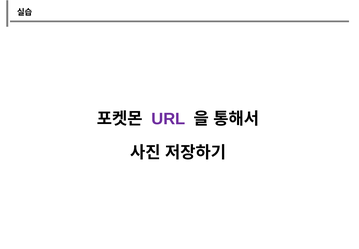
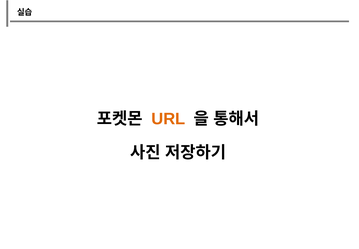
URL colour: purple -> orange
